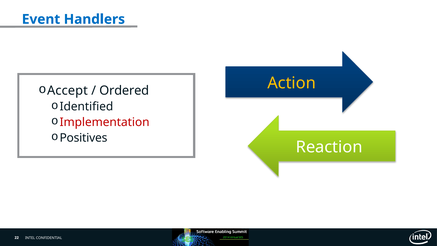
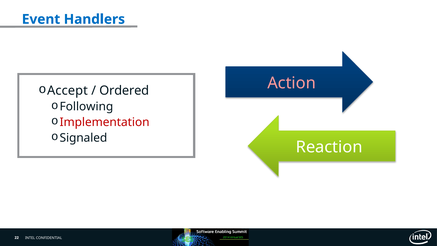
Action colour: yellow -> pink
Identified: Identified -> Following
Positives: Positives -> Signaled
